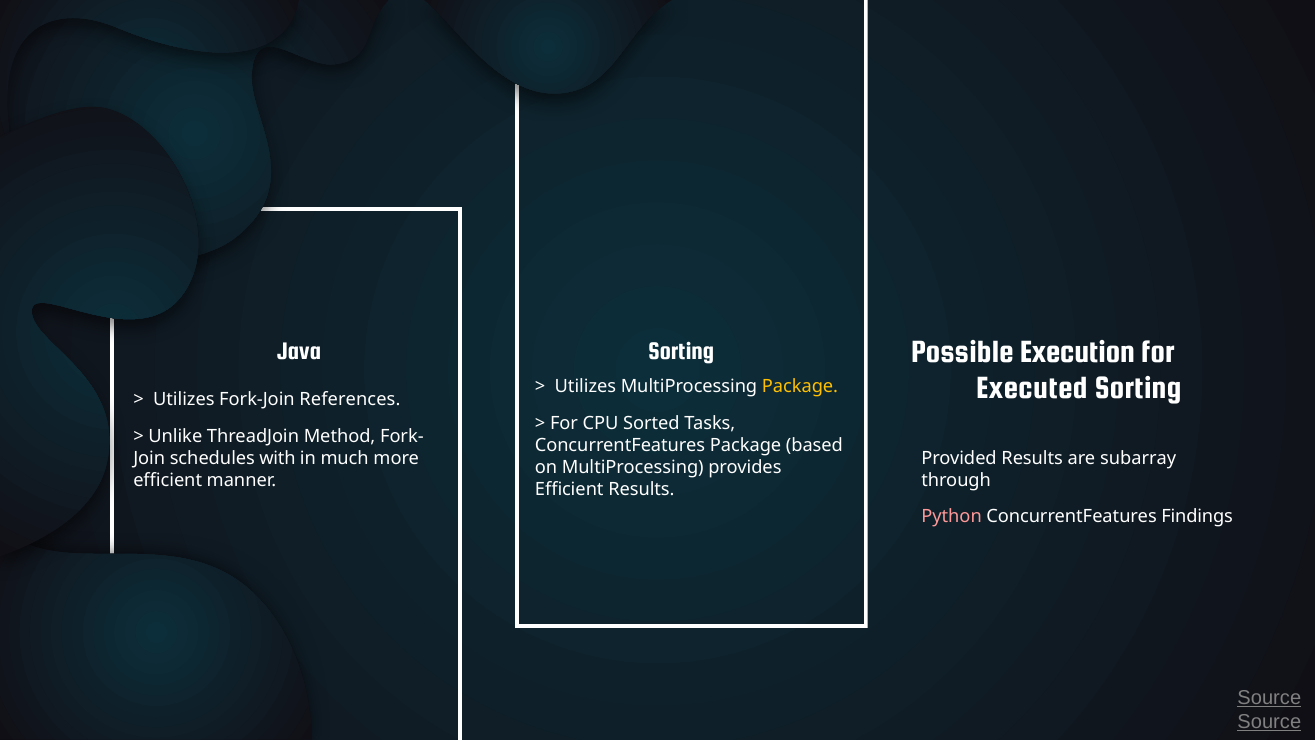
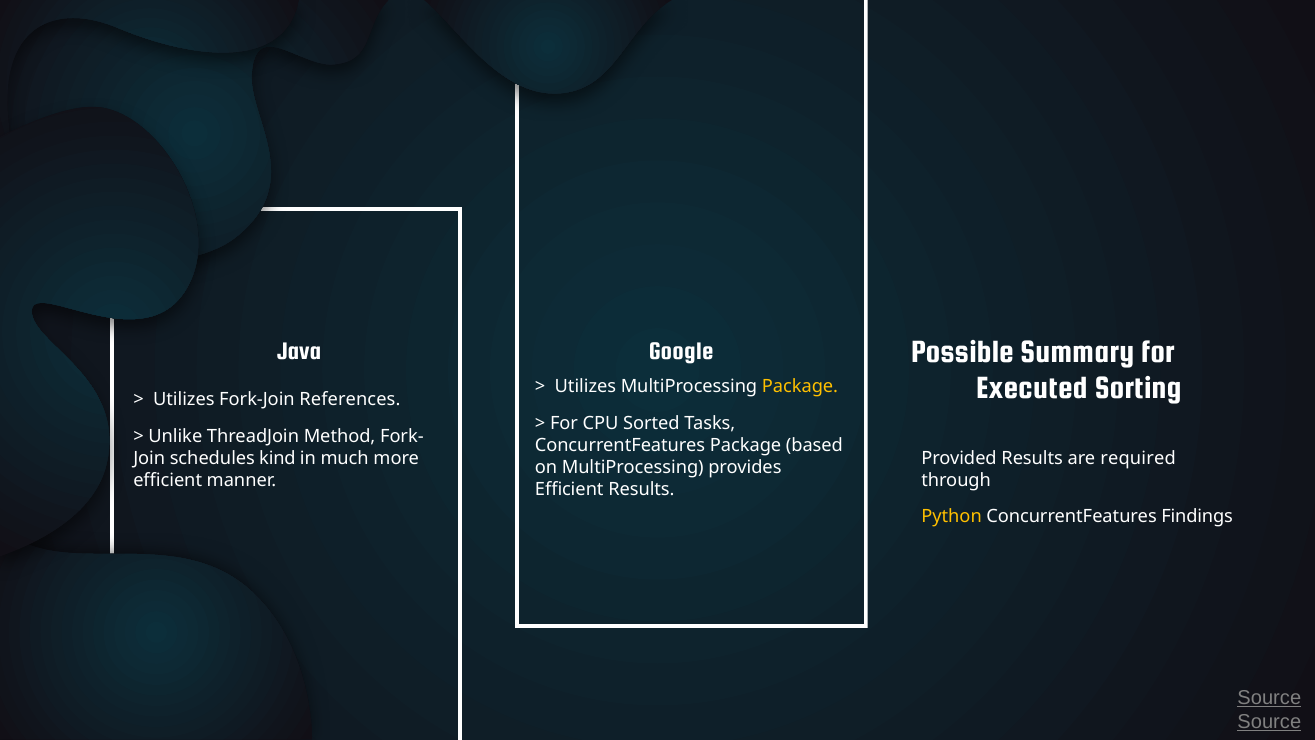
Execution: Execution -> Summary
Java Sorting: Sorting -> Google
with: with -> kind
subarray: subarray -> required
Python colour: pink -> yellow
